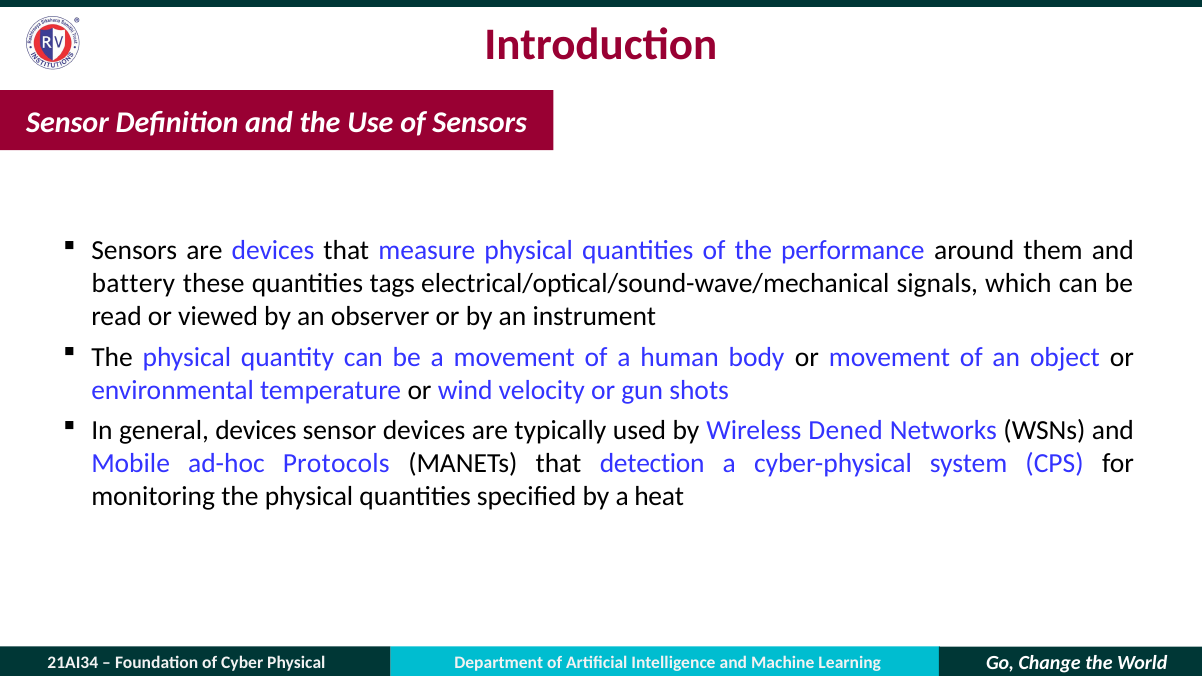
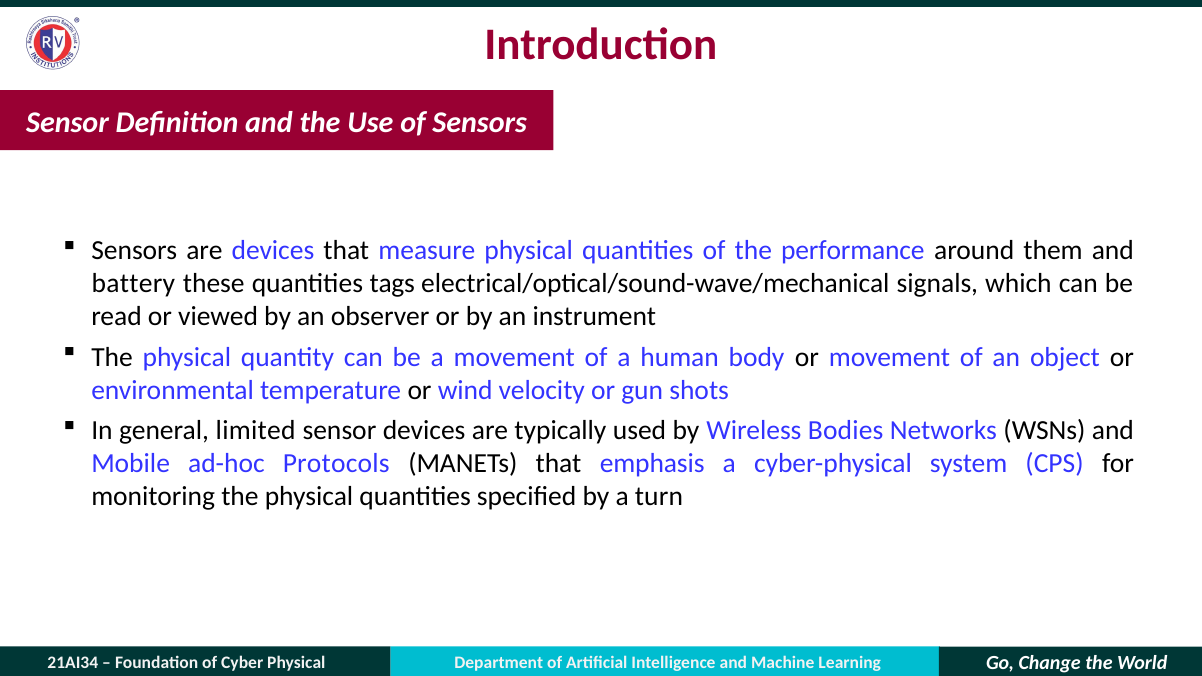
general devices: devices -> limited
Dened: Dened -> Bodies
detection: detection -> emphasis
heat: heat -> turn
